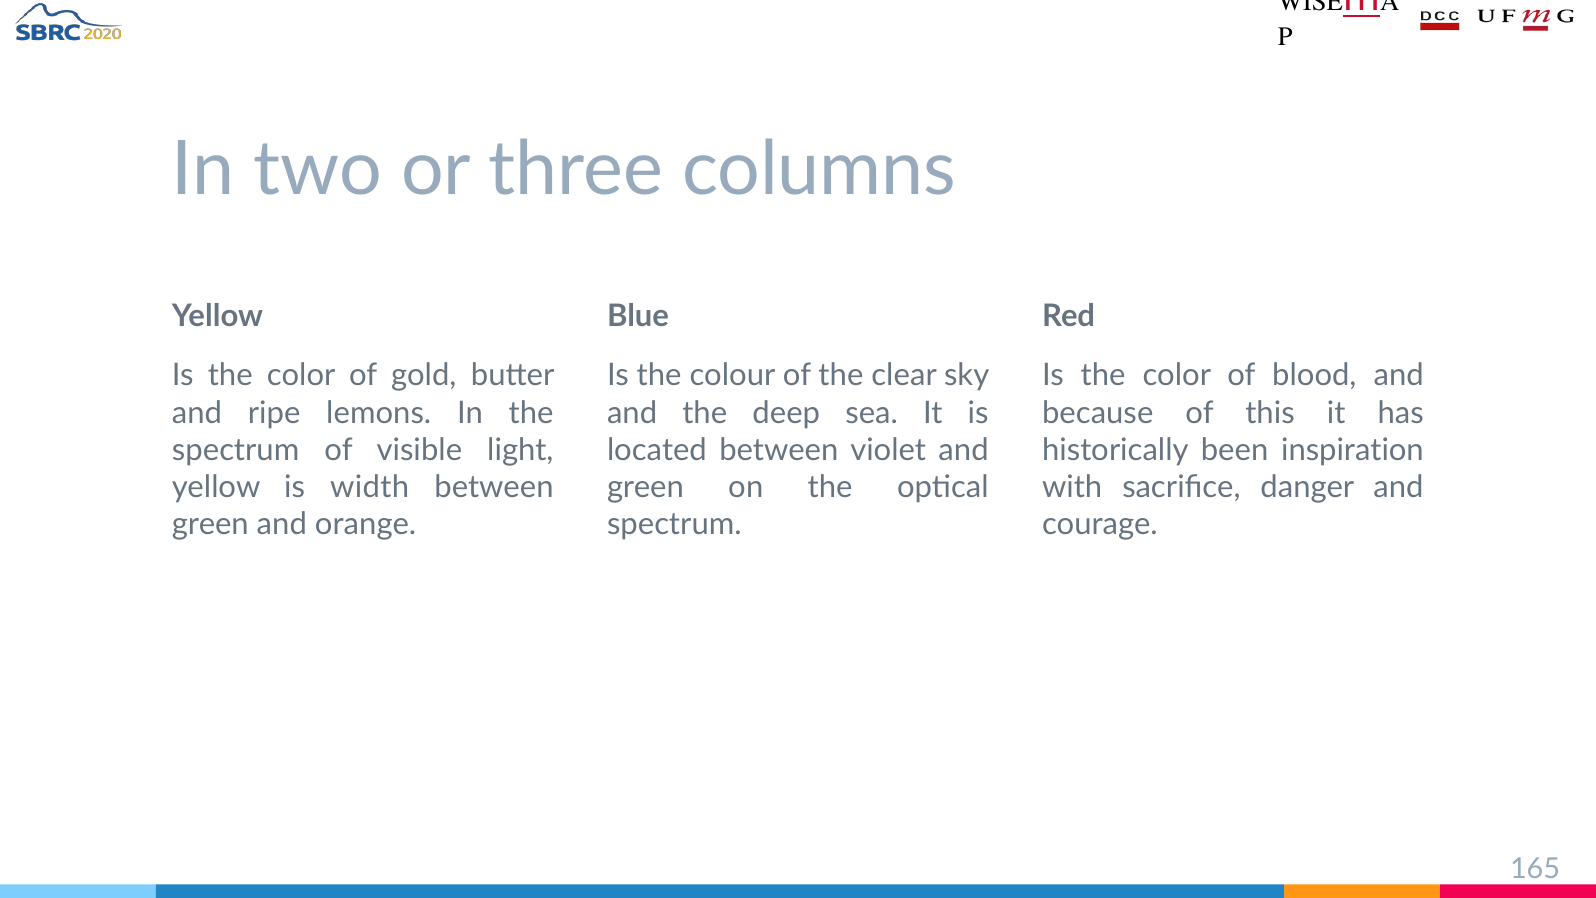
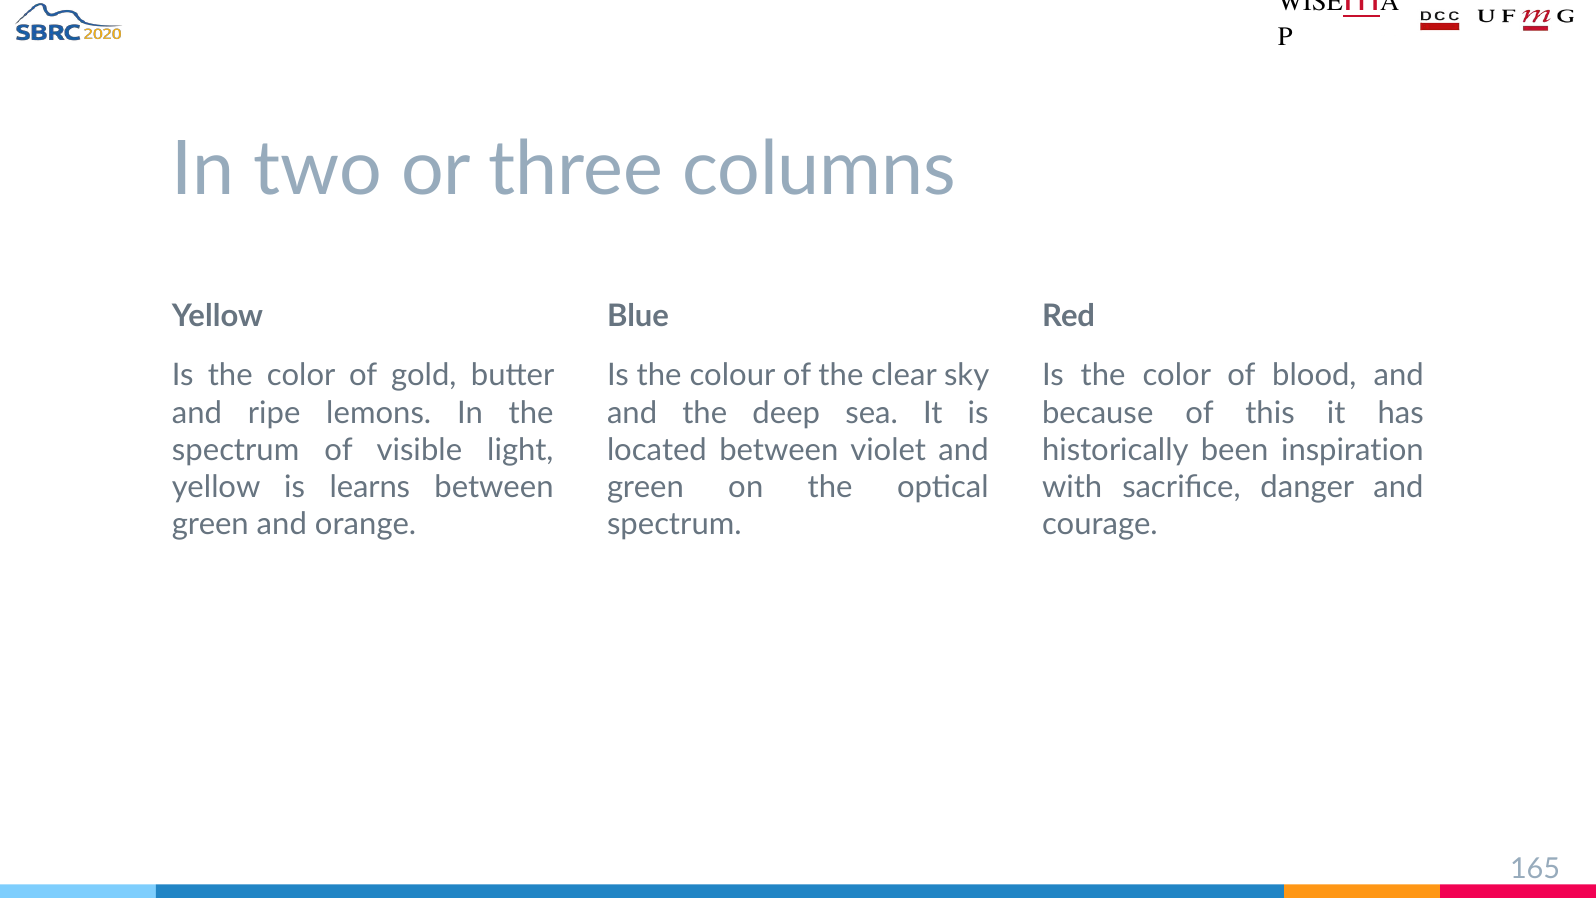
width: width -> learns
